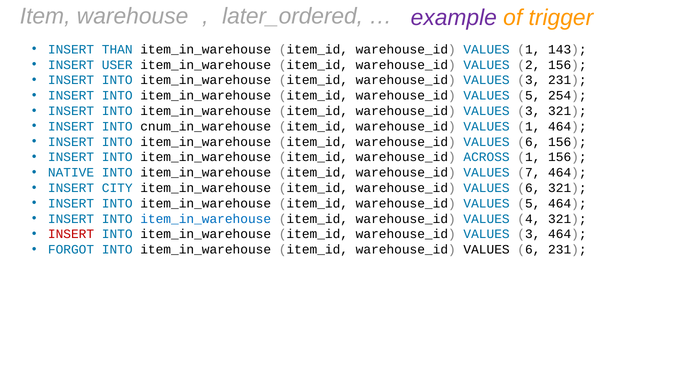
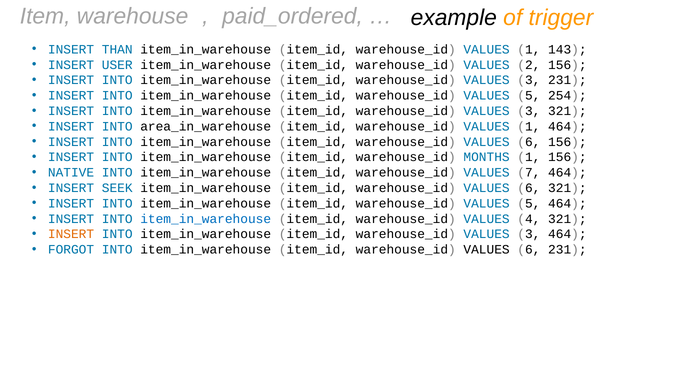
later_ordered: later_ordered -> paid_ordered
example colour: purple -> black
cnum_in_warehouse: cnum_in_warehouse -> area_in_warehouse
ACROSS: ACROSS -> MONTHS
CITY: CITY -> SEEK
INSERT at (71, 234) colour: red -> orange
